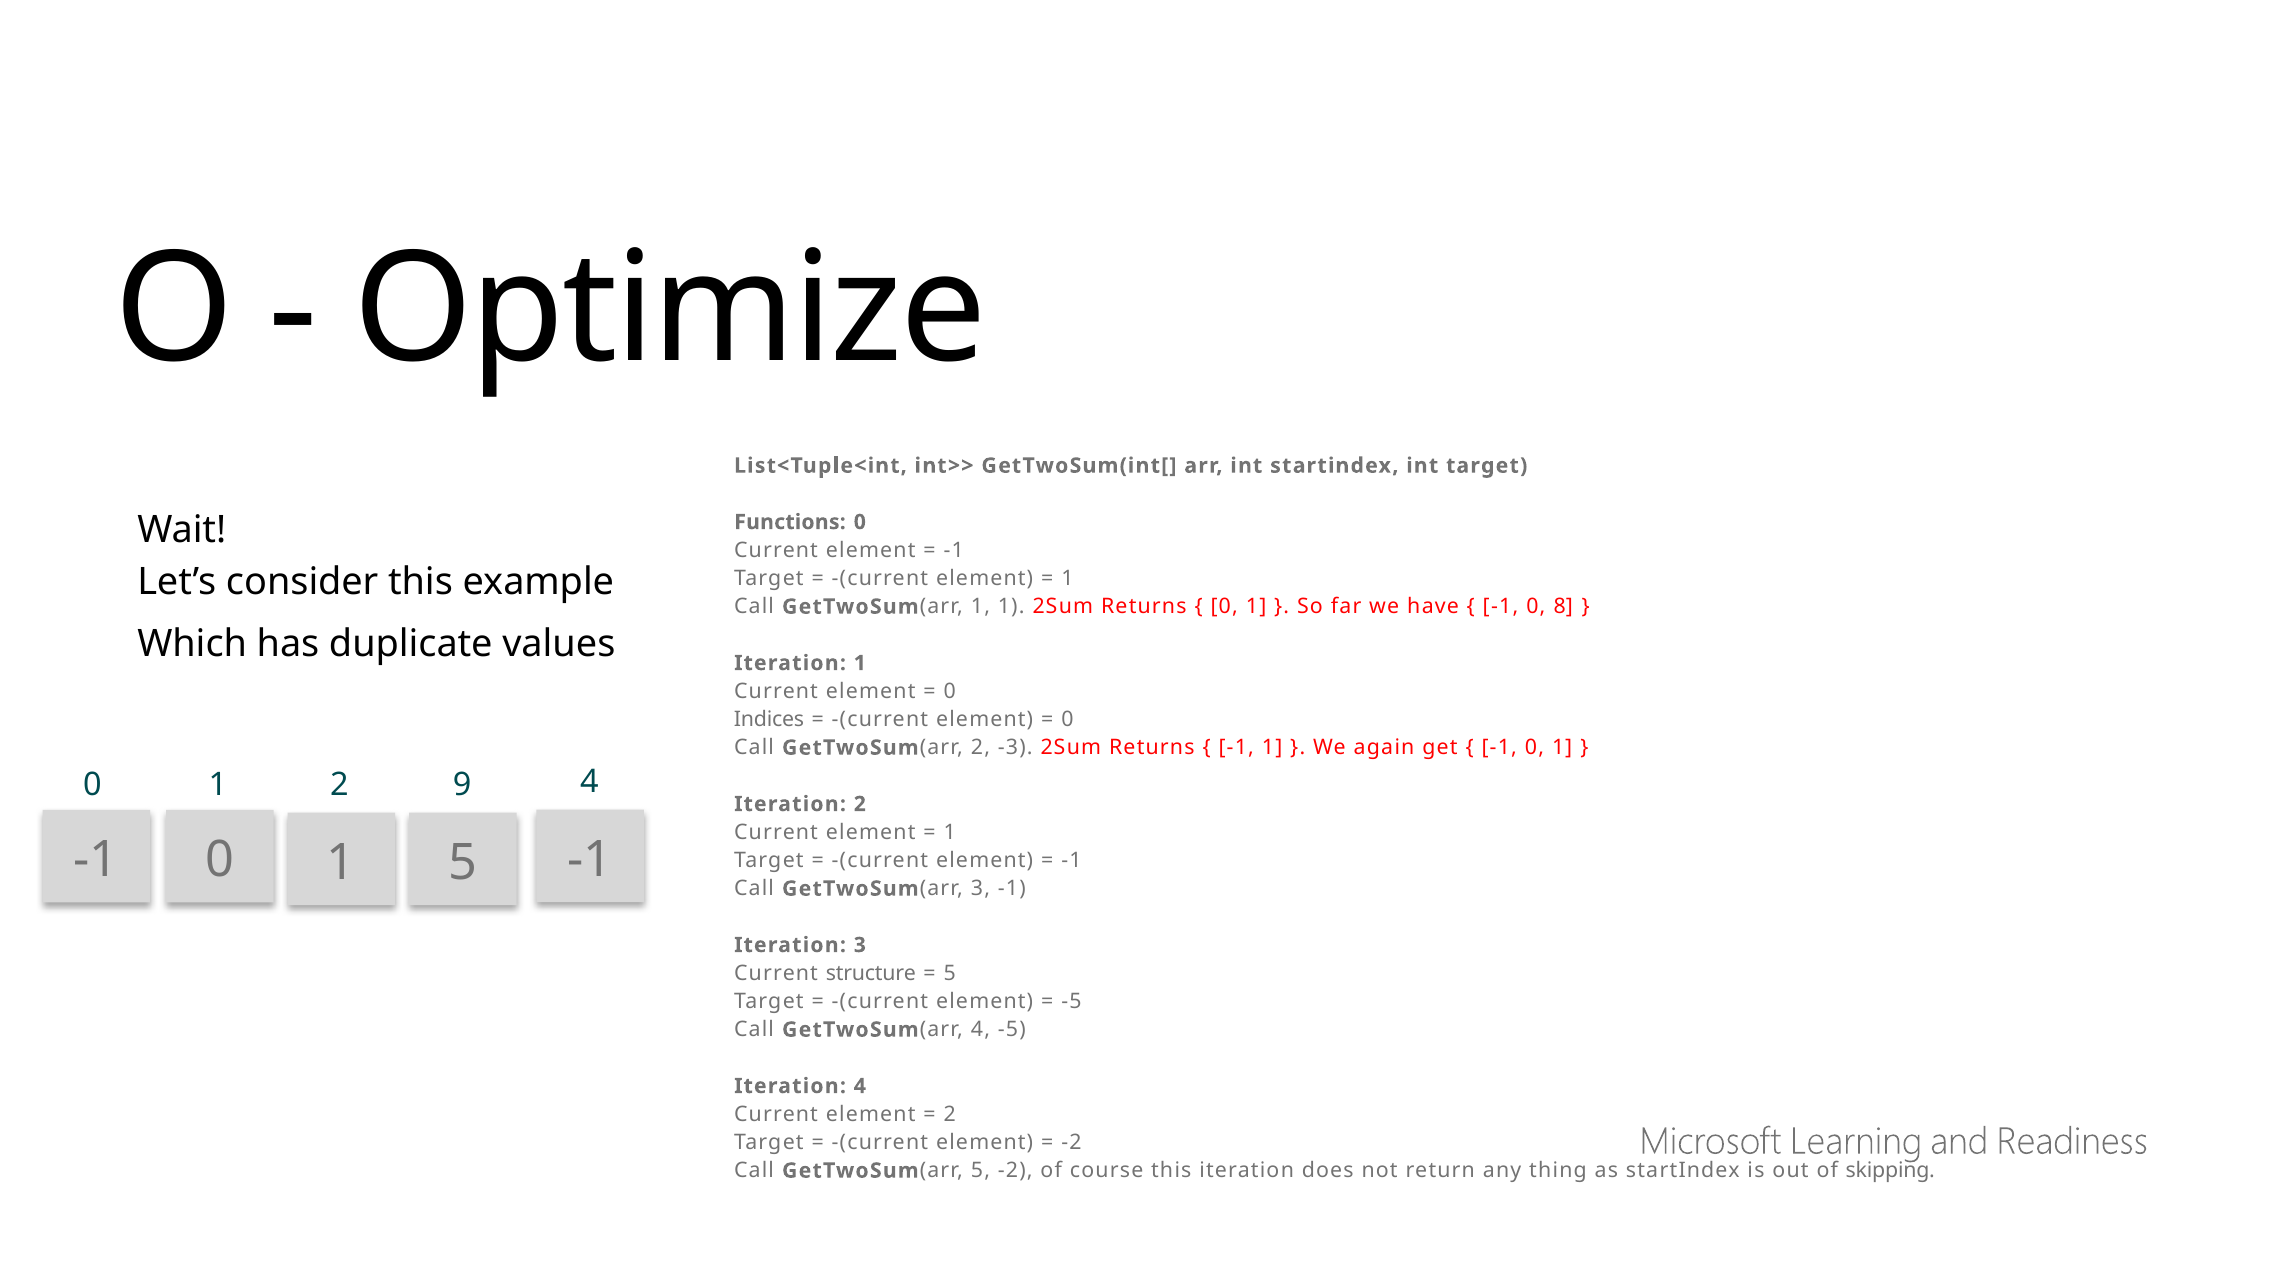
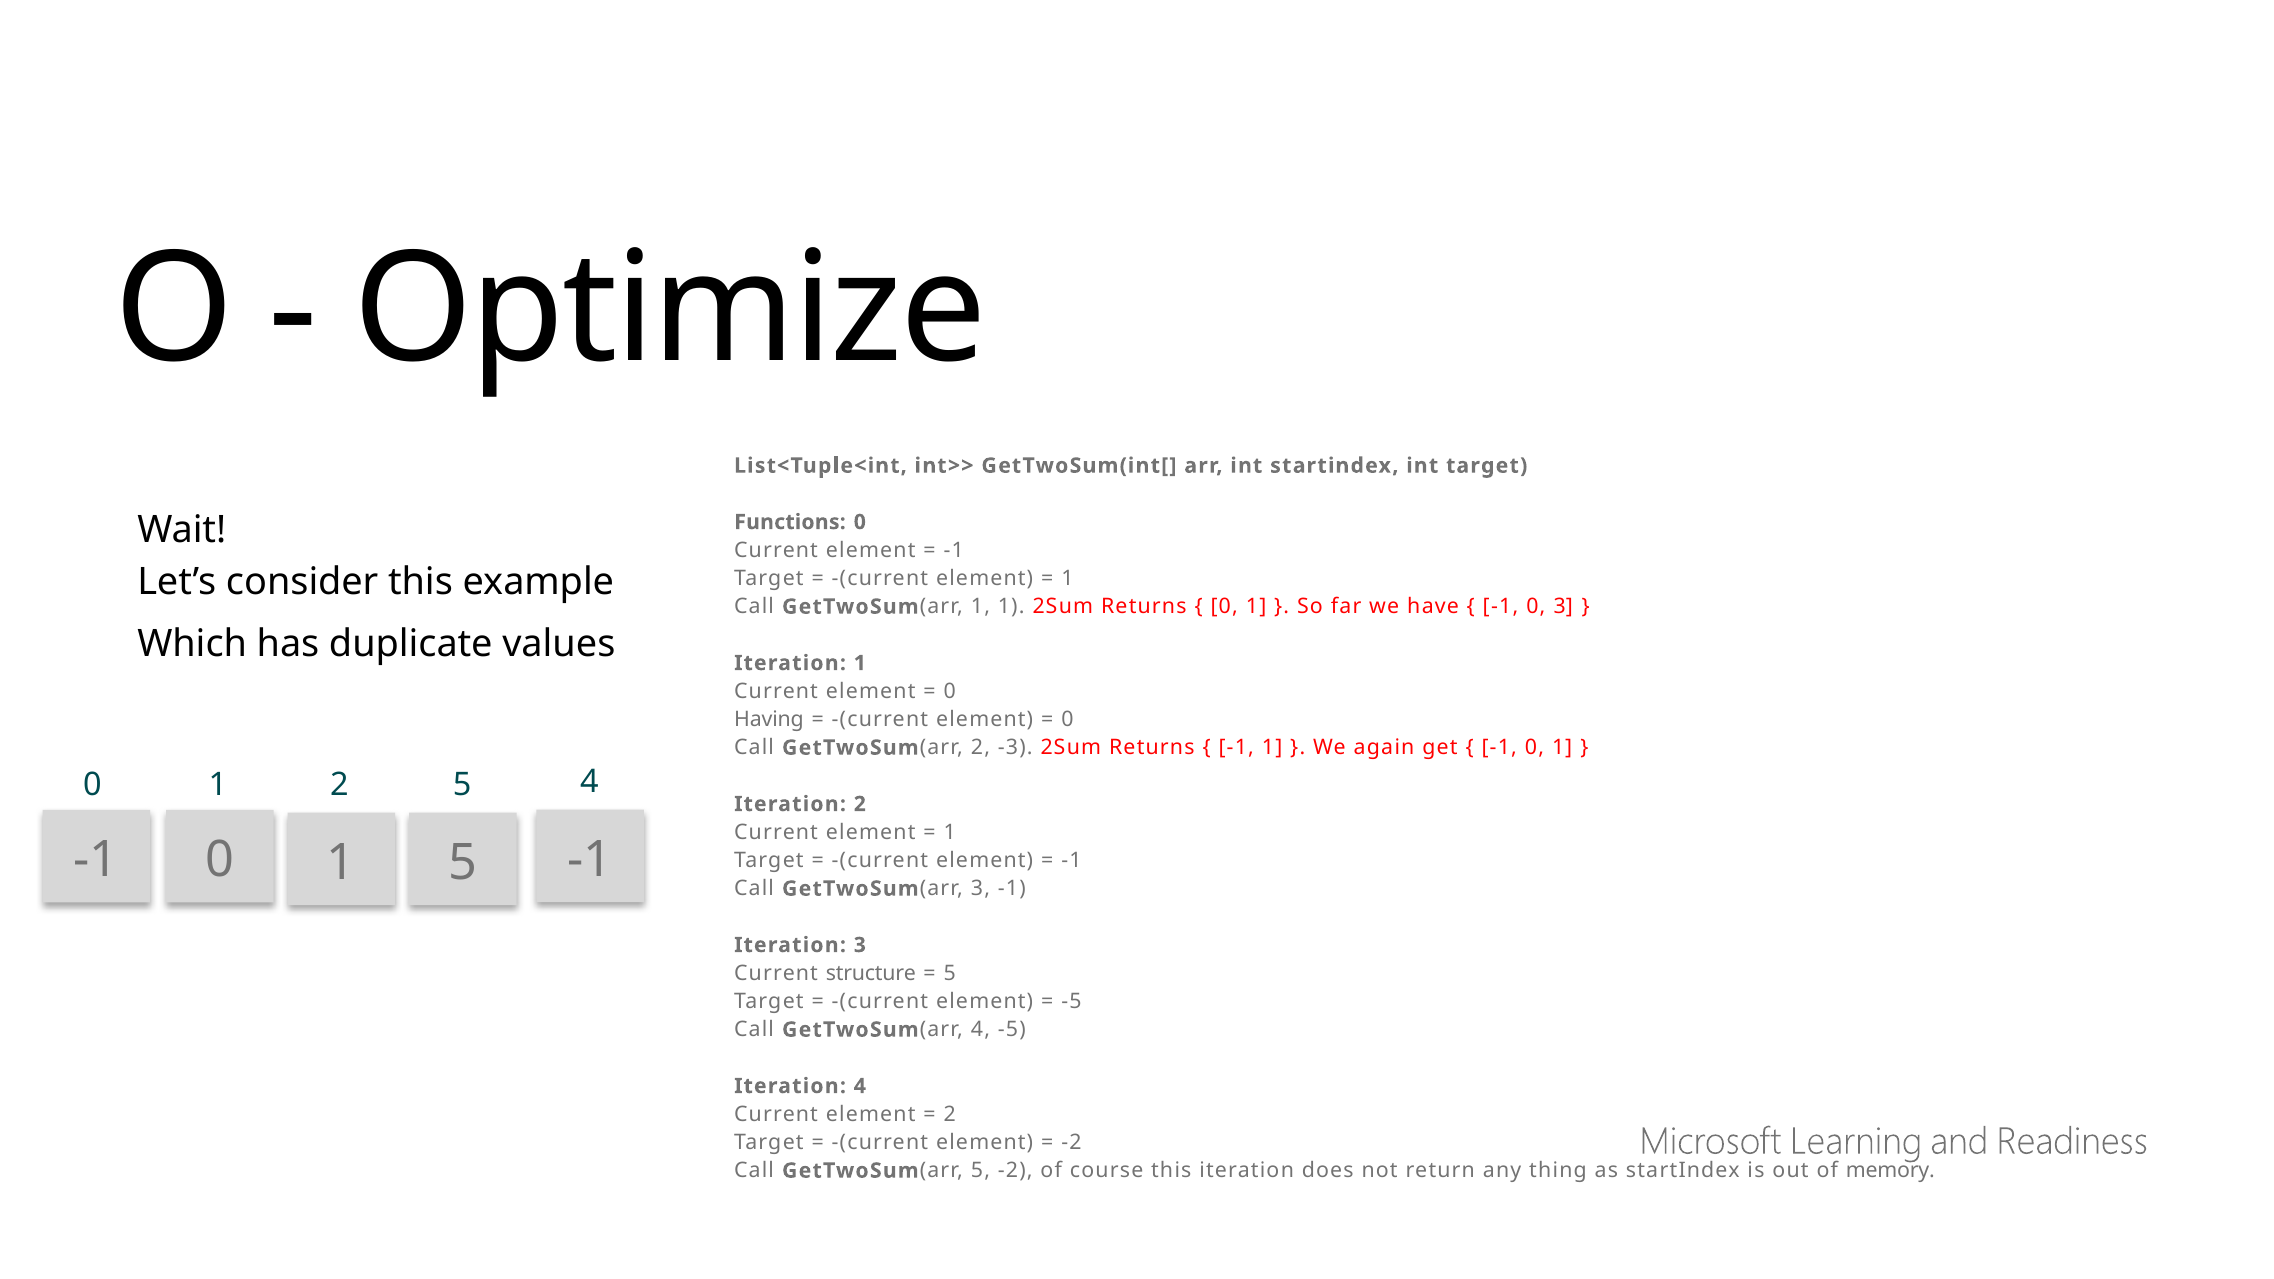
0 8: 8 -> 3
Indices: Indices -> Having
2 9: 9 -> 5
skipping: skipping -> memory
